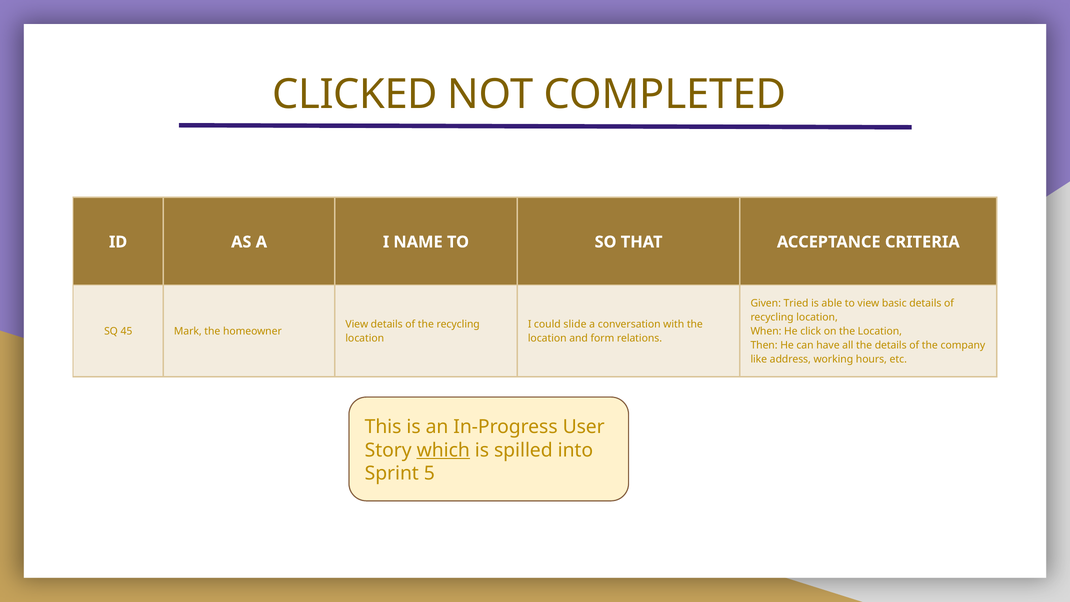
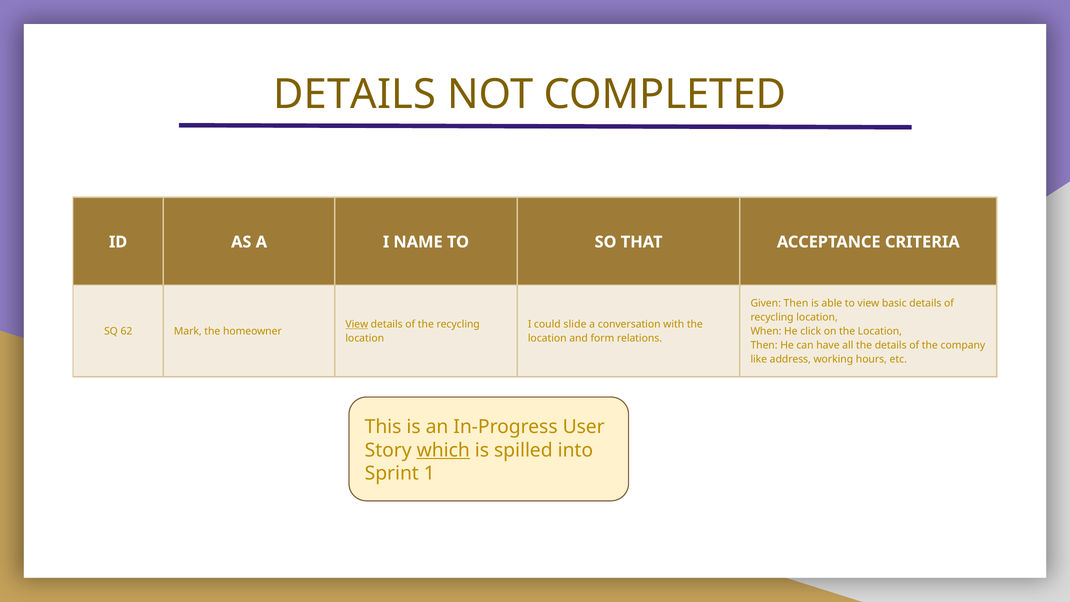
CLICKED at (355, 94): CLICKED -> DETAILS
Given Tried: Tried -> Then
View at (357, 324) underline: none -> present
45: 45 -> 62
5: 5 -> 1
